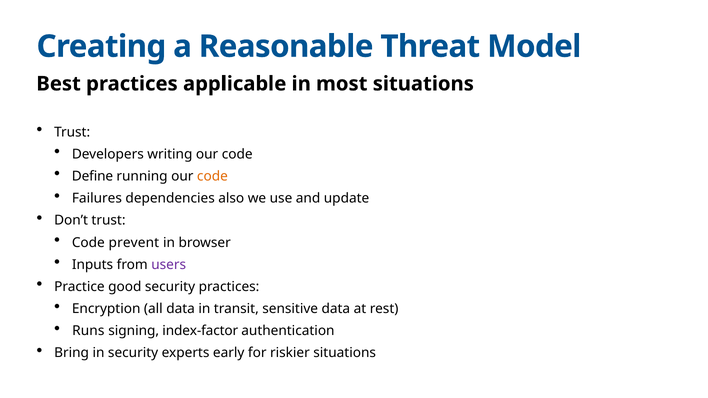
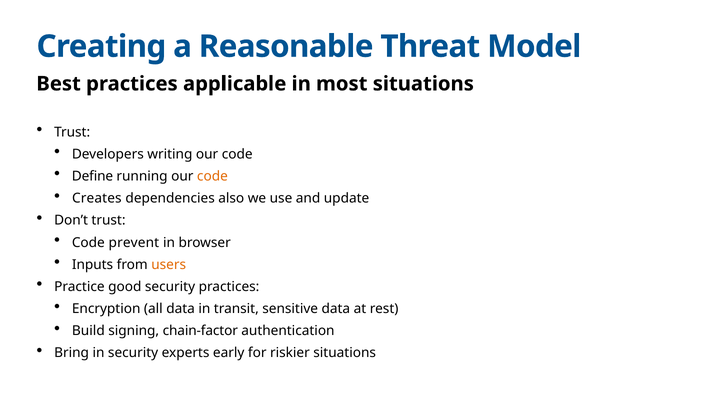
Failures: Failures -> Creates
users colour: purple -> orange
Runs: Runs -> Build
index-factor: index-factor -> chain-factor
